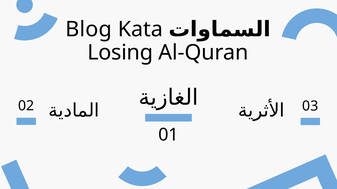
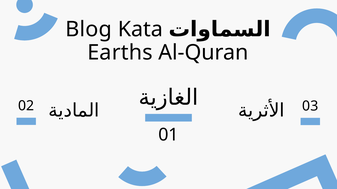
Losing: Losing -> Earths
